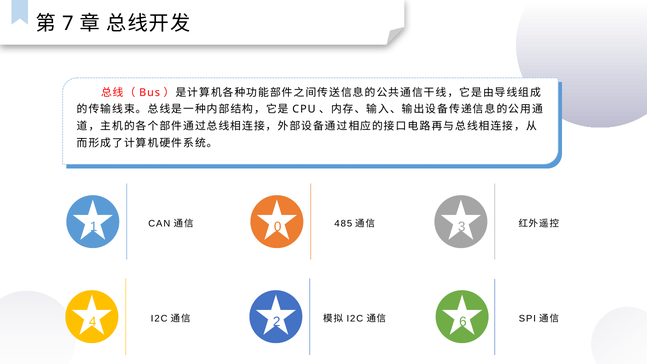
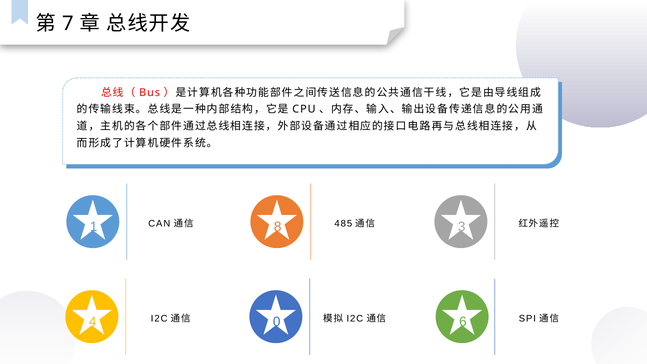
0: 0 -> 8
2: 2 -> 0
